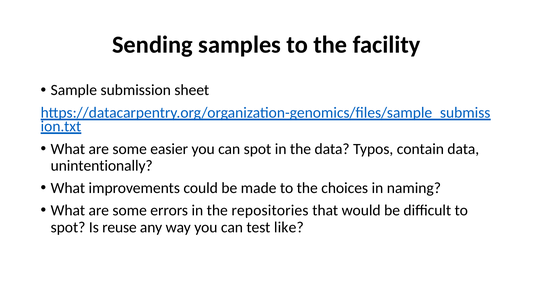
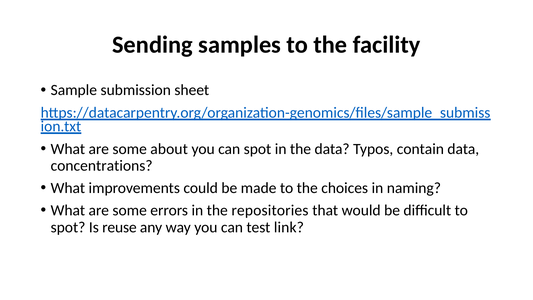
easier: easier -> about
unintentionally: unintentionally -> concentrations
like: like -> link
